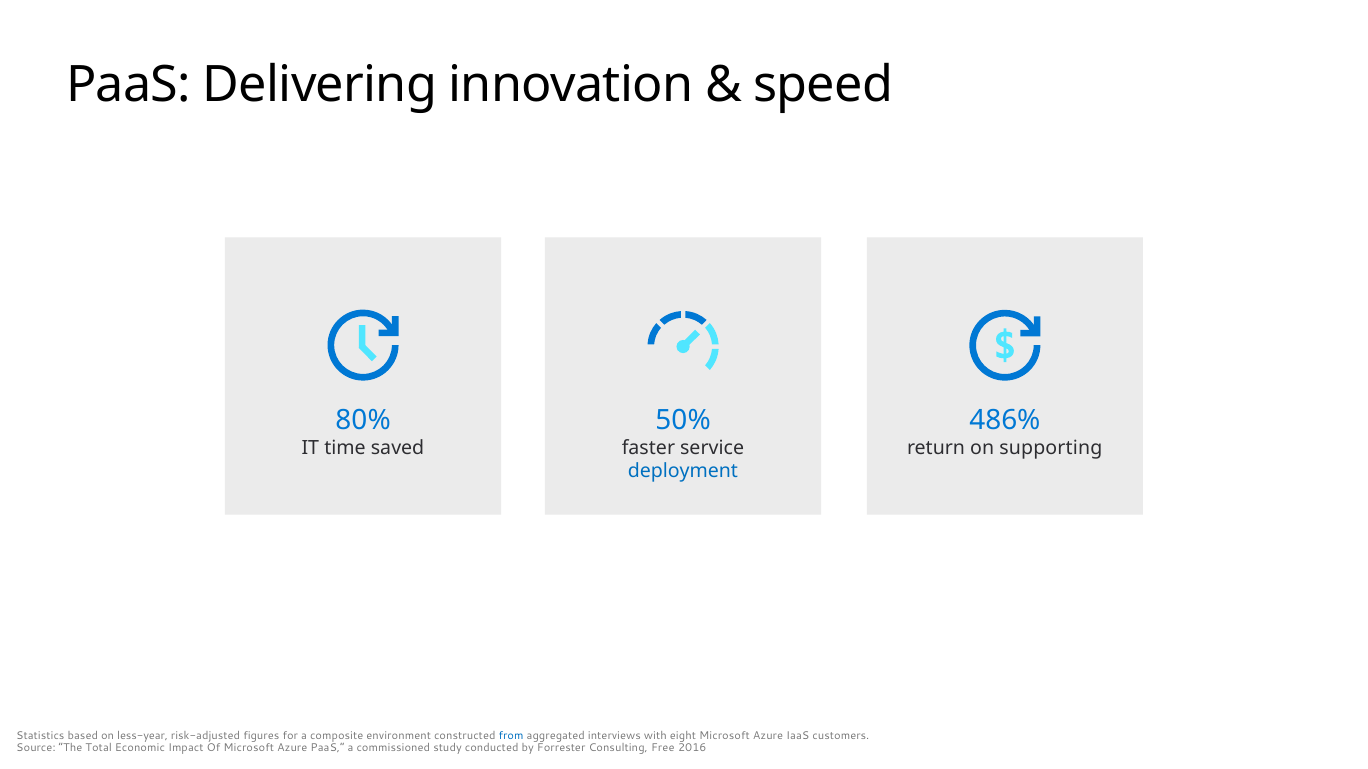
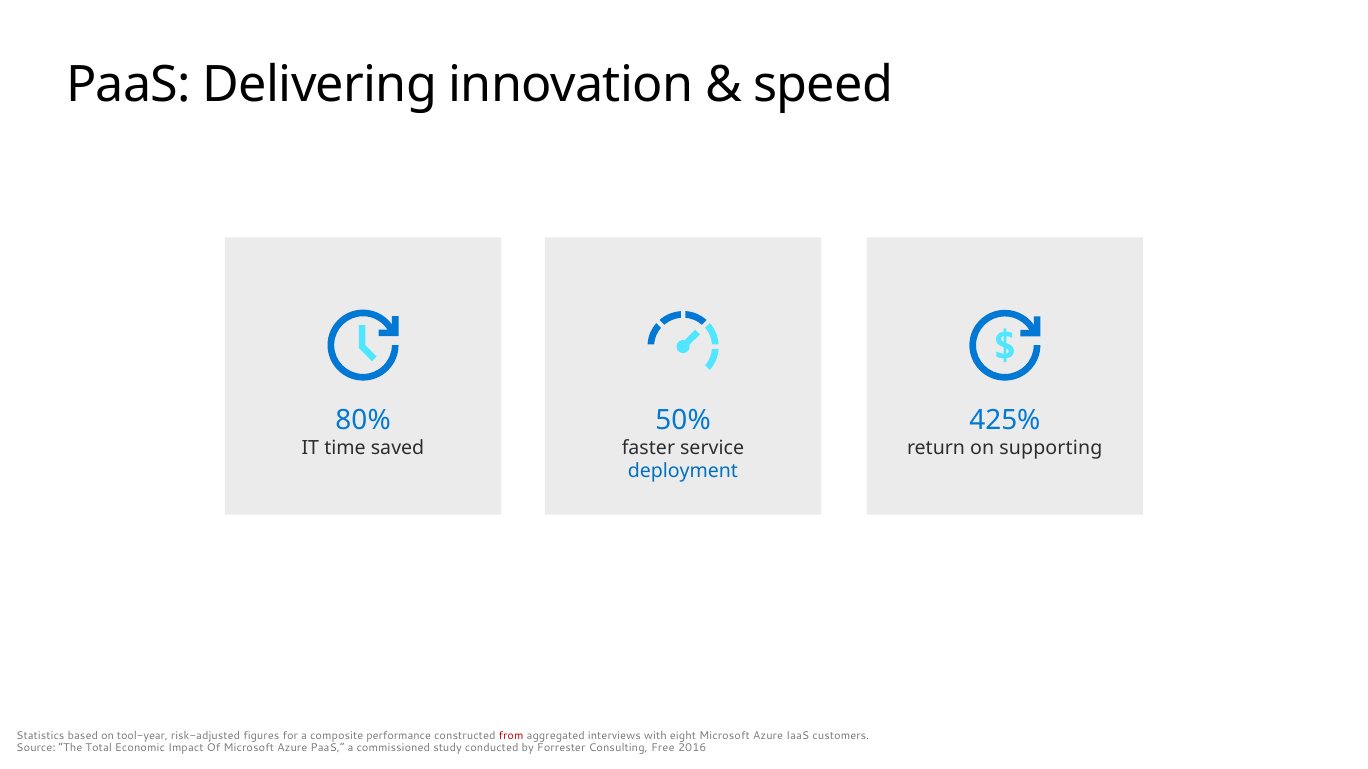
486%: 486% -> 425%
less-year: less-year -> tool-year
environment: environment -> performance
from colour: blue -> red
